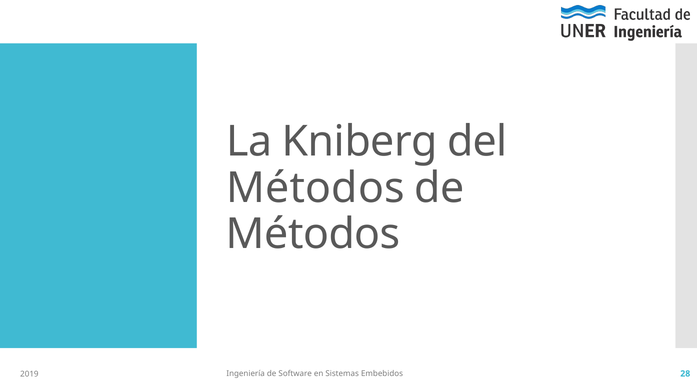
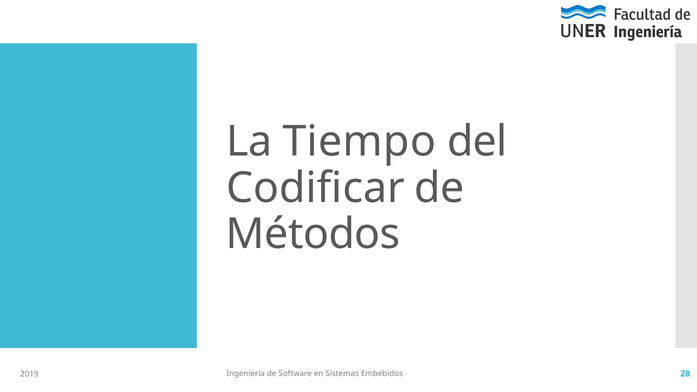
Kniberg: Kniberg -> Tiempo
Métodos at (315, 188): Métodos -> Codificar
